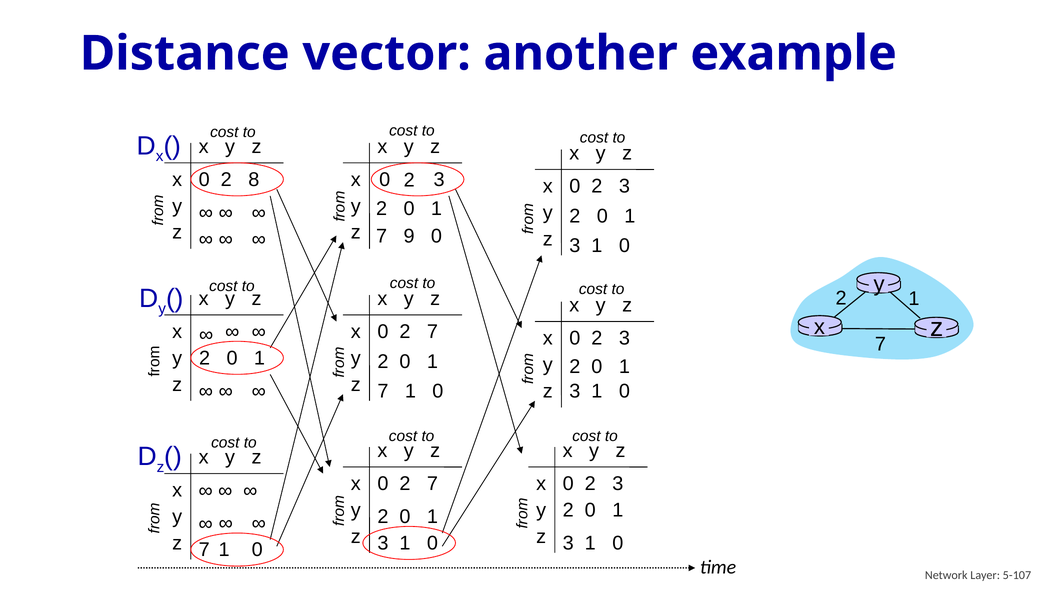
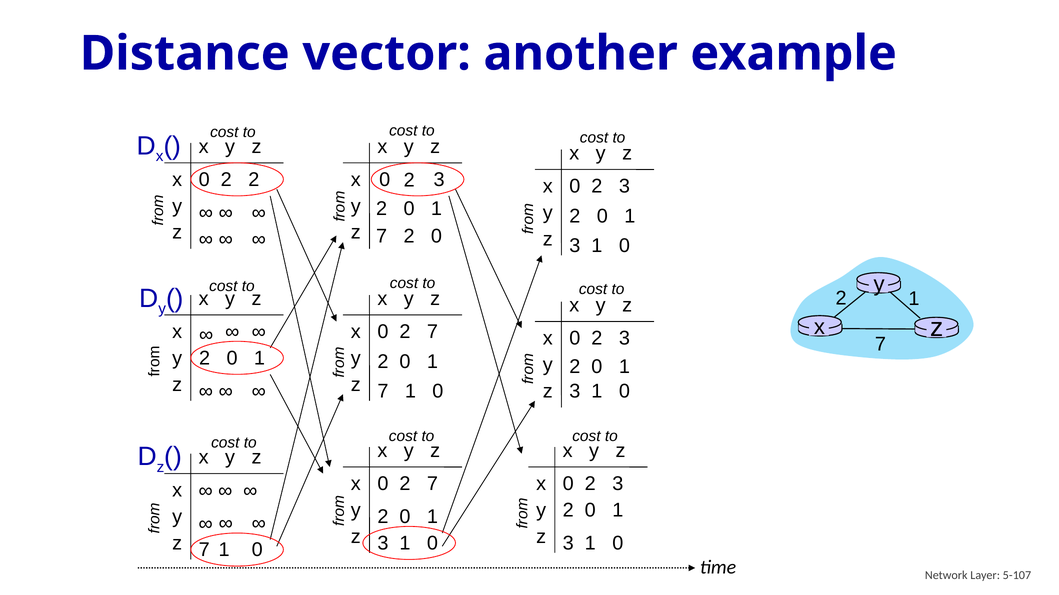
2 8: 8 -> 2
7 9: 9 -> 2
